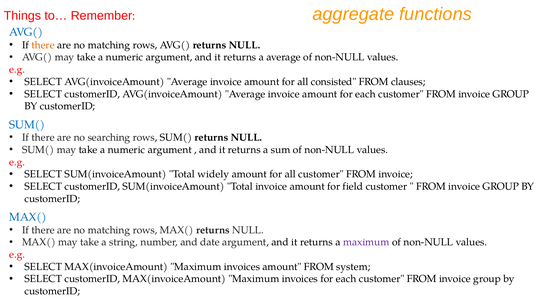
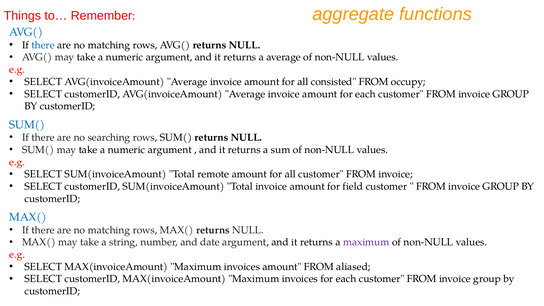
there at (43, 45) colour: orange -> blue
clauses: clauses -> occupy
widely: widely -> remote
system: system -> aliased
